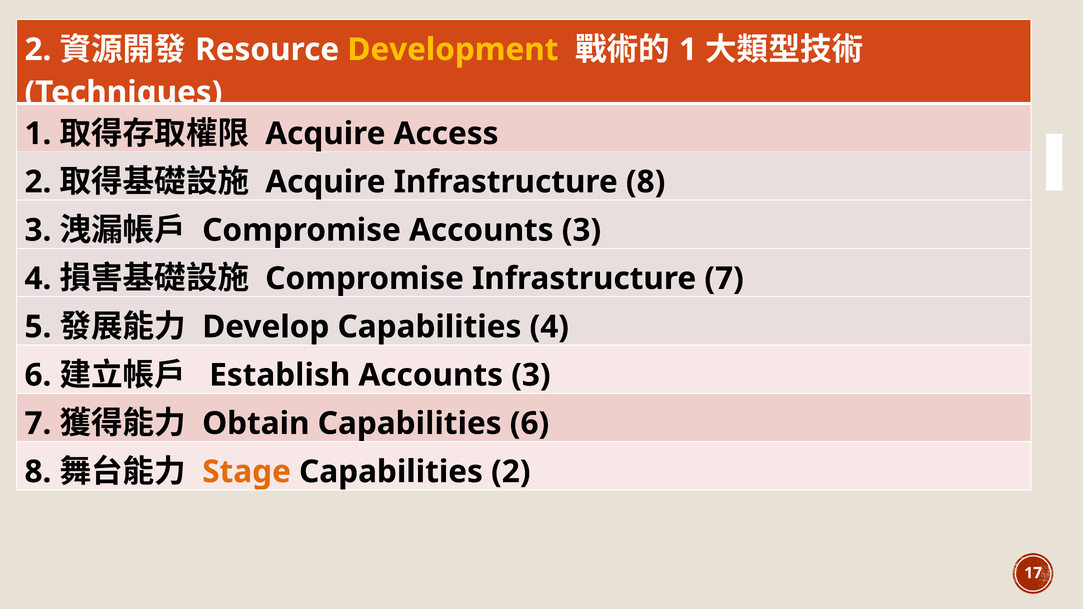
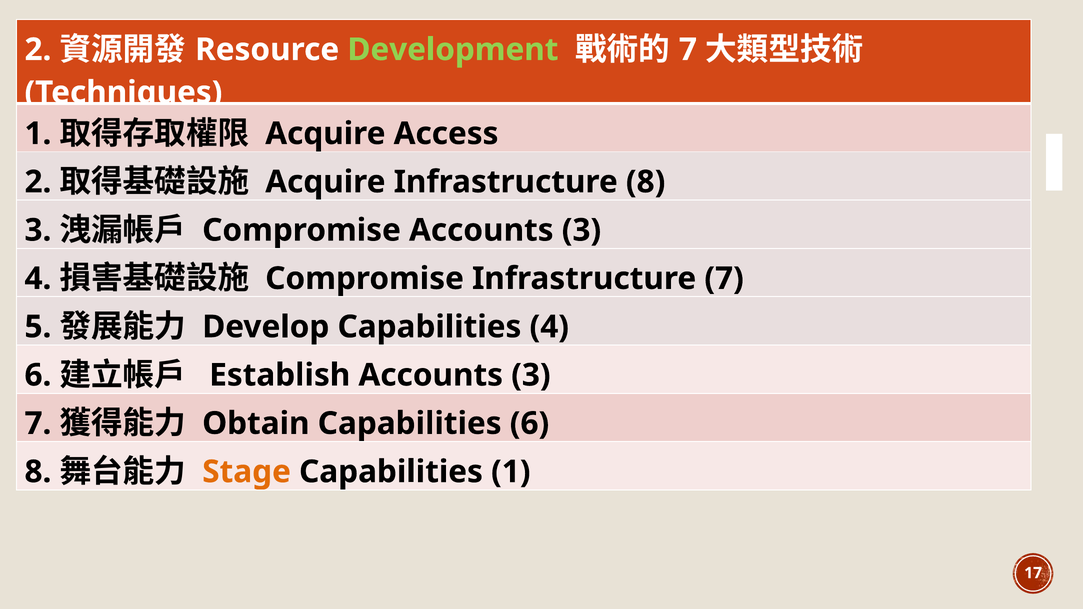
Development colour: yellow -> light green
1 at (688, 50): 1 -> 7
Capabilities 2: 2 -> 1
